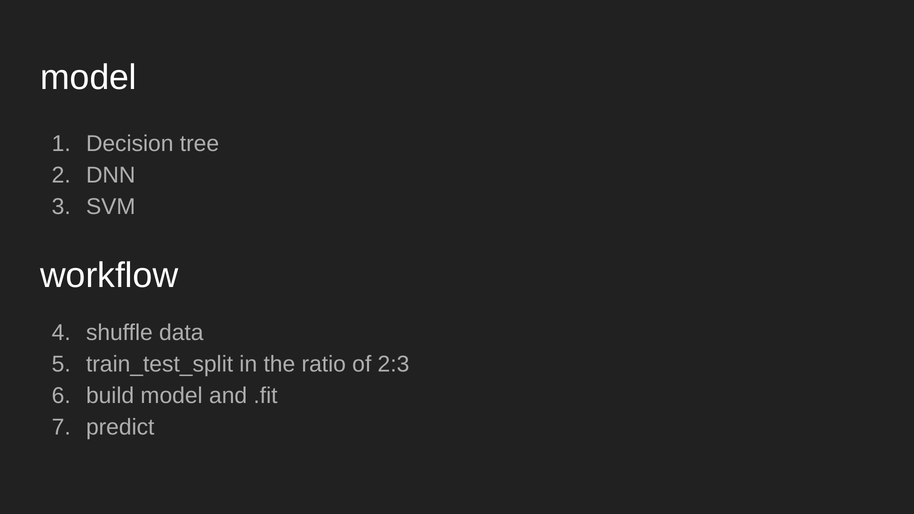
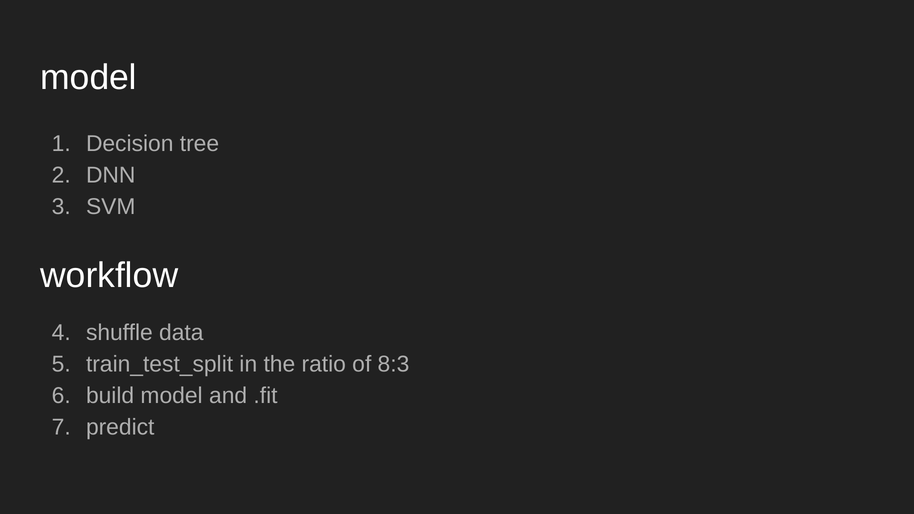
2:3: 2:3 -> 8:3
